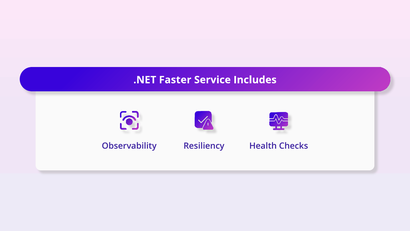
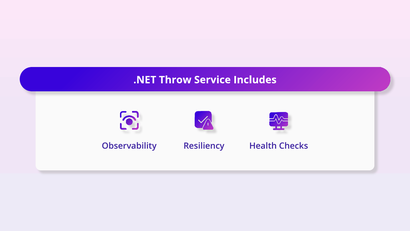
Faster: Faster -> Throw
